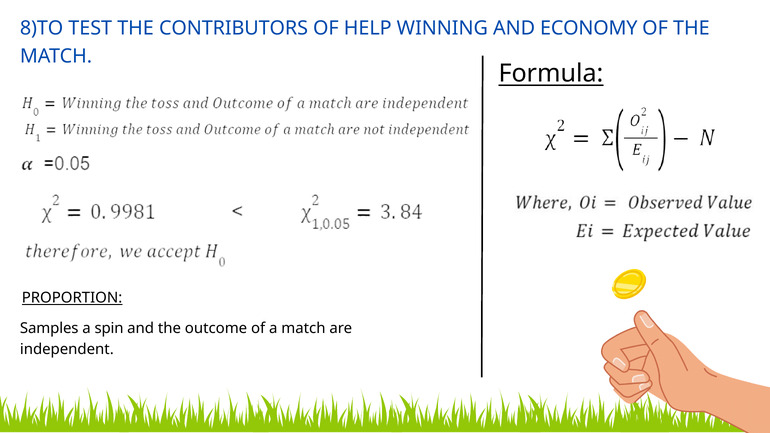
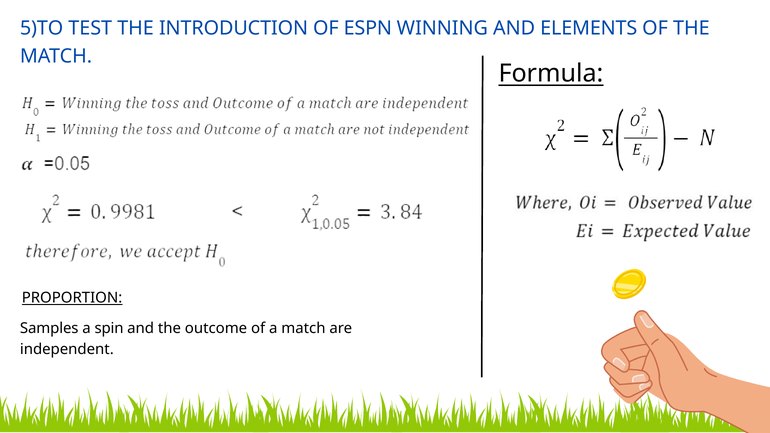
8)TO: 8)TO -> 5)TO
CONTRIBUTORS: CONTRIBUTORS -> INTRODUCTION
HELP: HELP -> ESPN
ECONOMY: ECONOMY -> ELEMENTS
